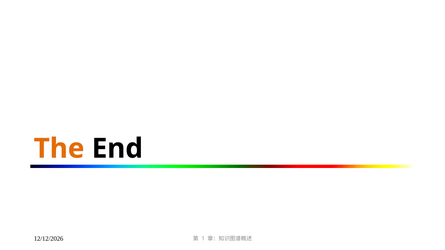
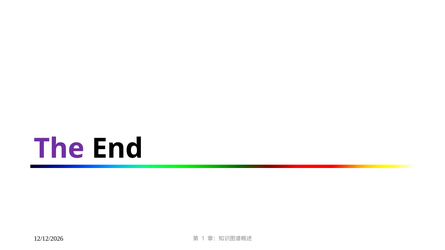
The colour: orange -> purple
